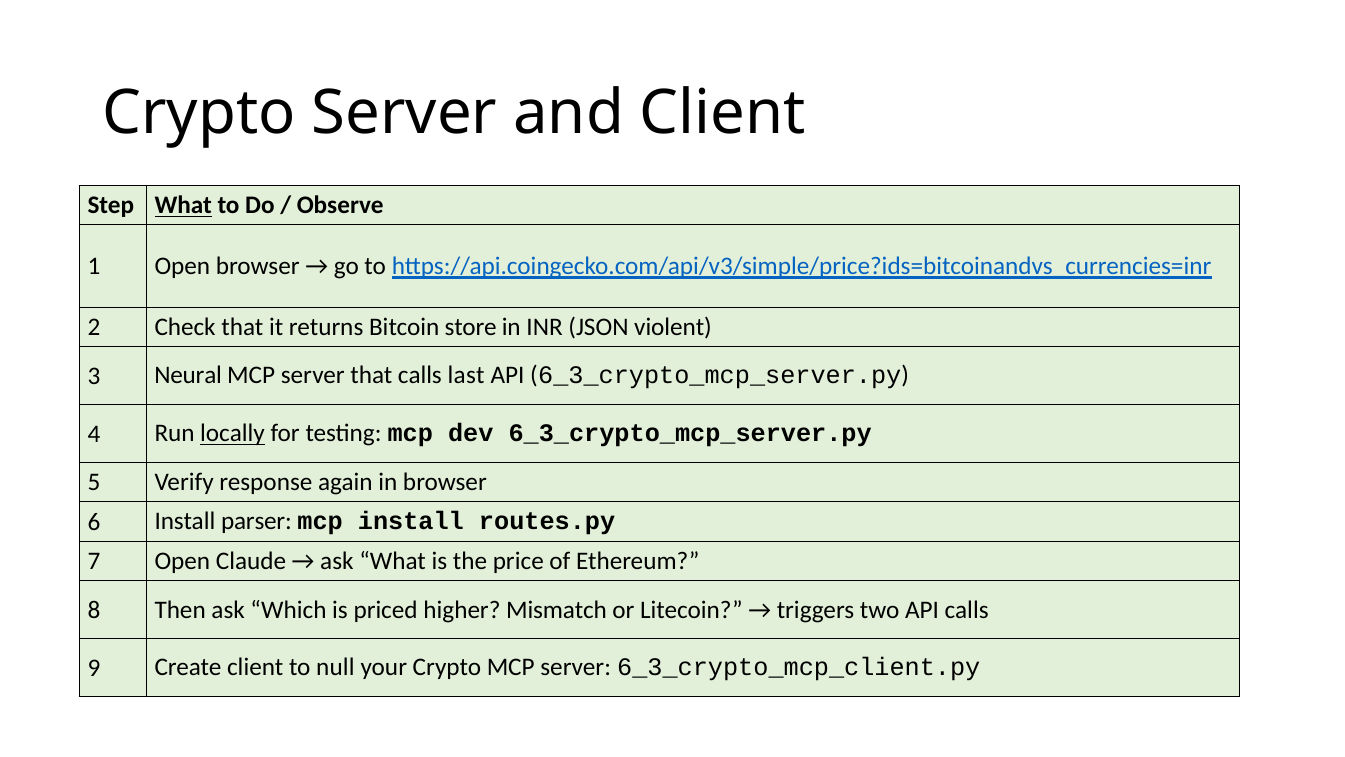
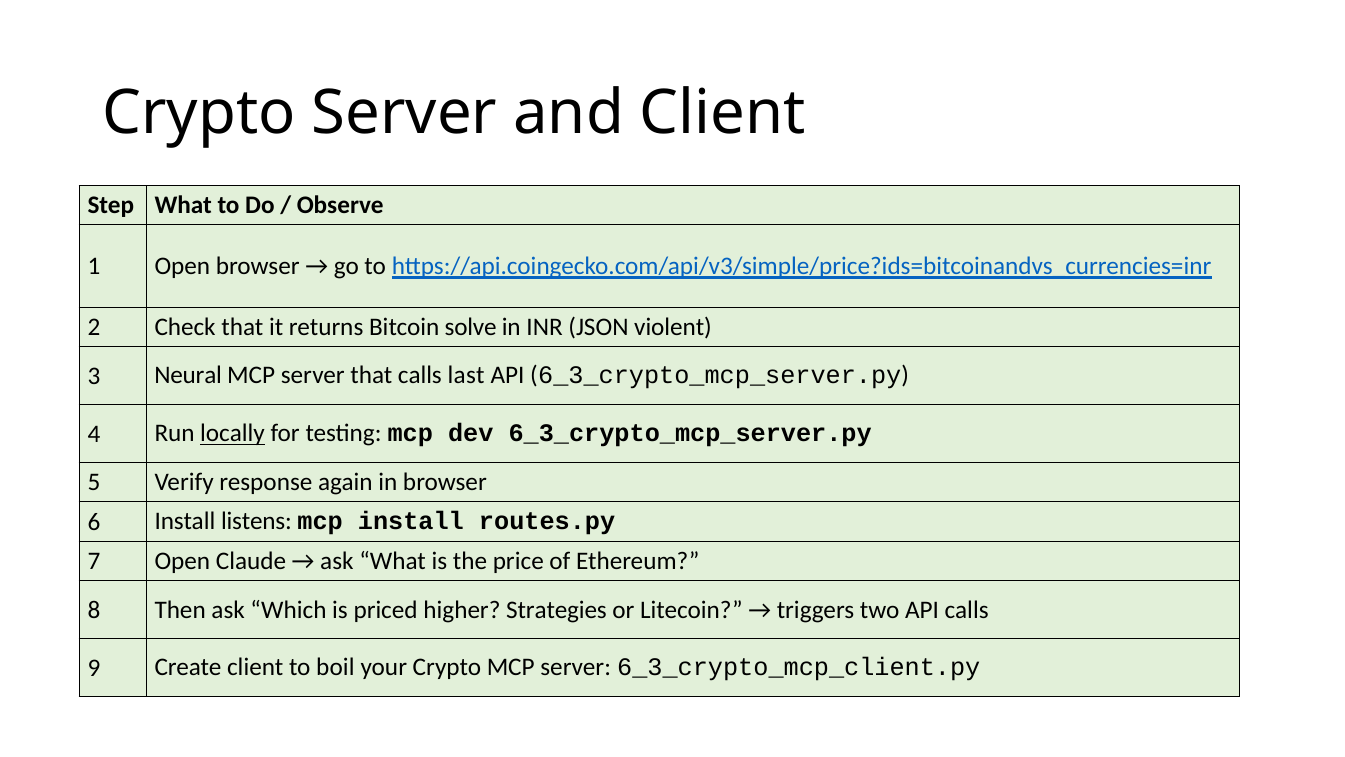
What at (183, 205) underline: present -> none
store: store -> solve
parser: parser -> listens
Mismatch: Mismatch -> Strategies
null: null -> boil
